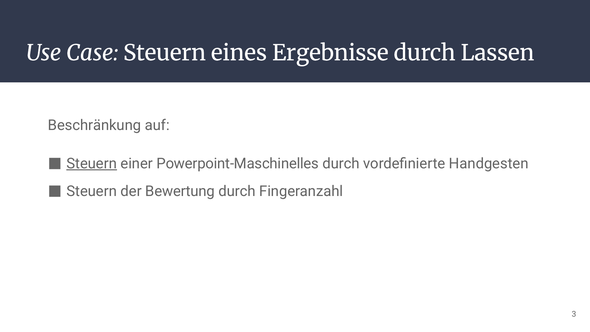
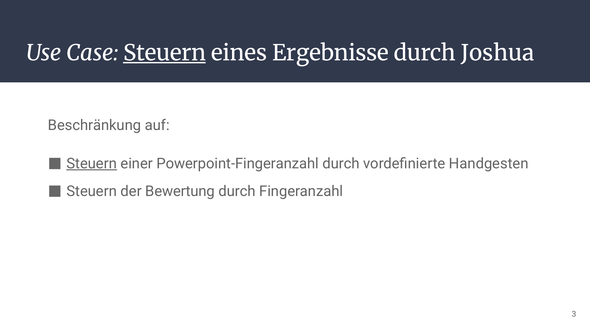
Steuern at (165, 53) underline: none -> present
Lassen: Lassen -> Joshua
Powerpoint-Maschinelles: Powerpoint-Maschinelles -> Powerpoint-Fingeranzahl
